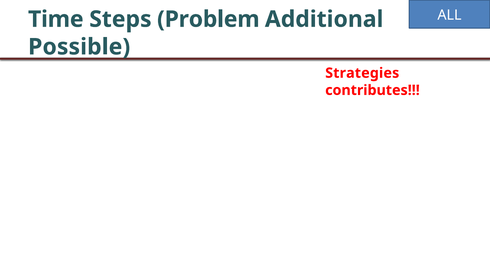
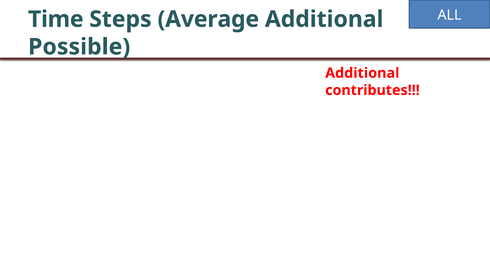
Problem: Problem -> Average
Strategies at (362, 73): Strategies -> Additional
